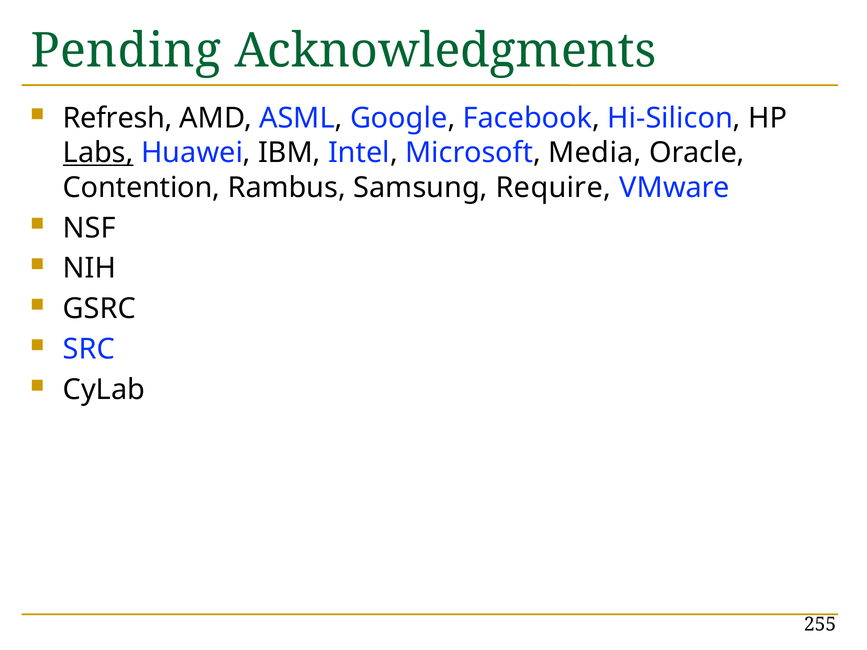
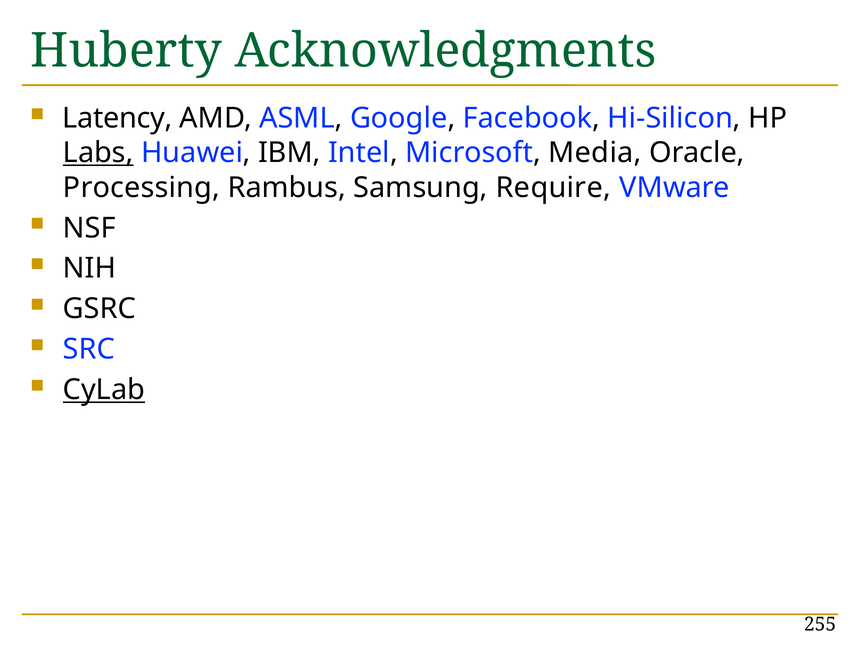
Pending: Pending -> Huberty
Refresh: Refresh -> Latency
Contention: Contention -> Processing
CyLab underline: none -> present
